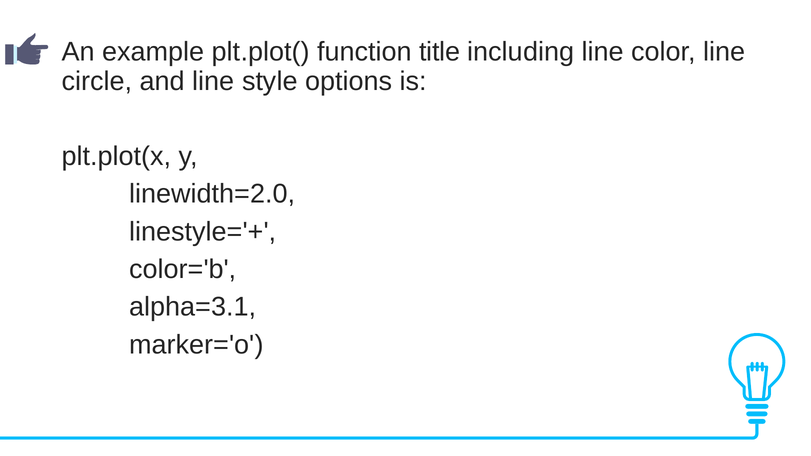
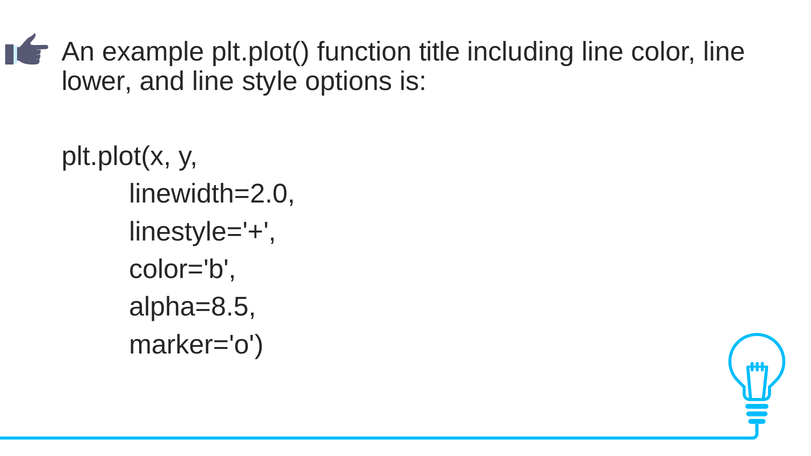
circle: circle -> lower
alpha=3.1: alpha=3.1 -> alpha=8.5
